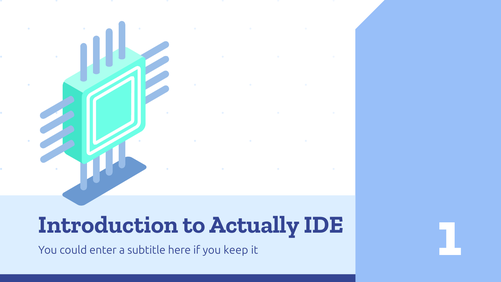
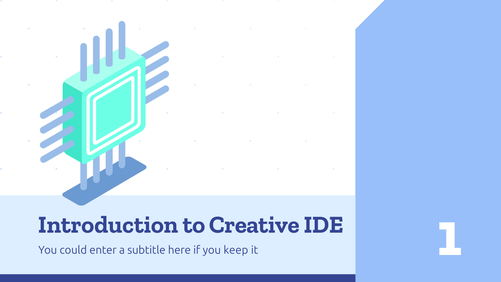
Actually: Actually -> Creative
